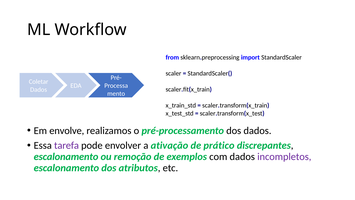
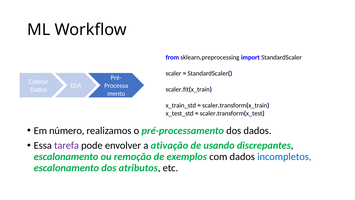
envolve: envolve -> número
prático: prático -> usando
incompletos colour: purple -> blue
